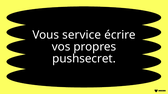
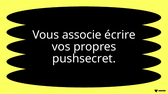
service: service -> associe
